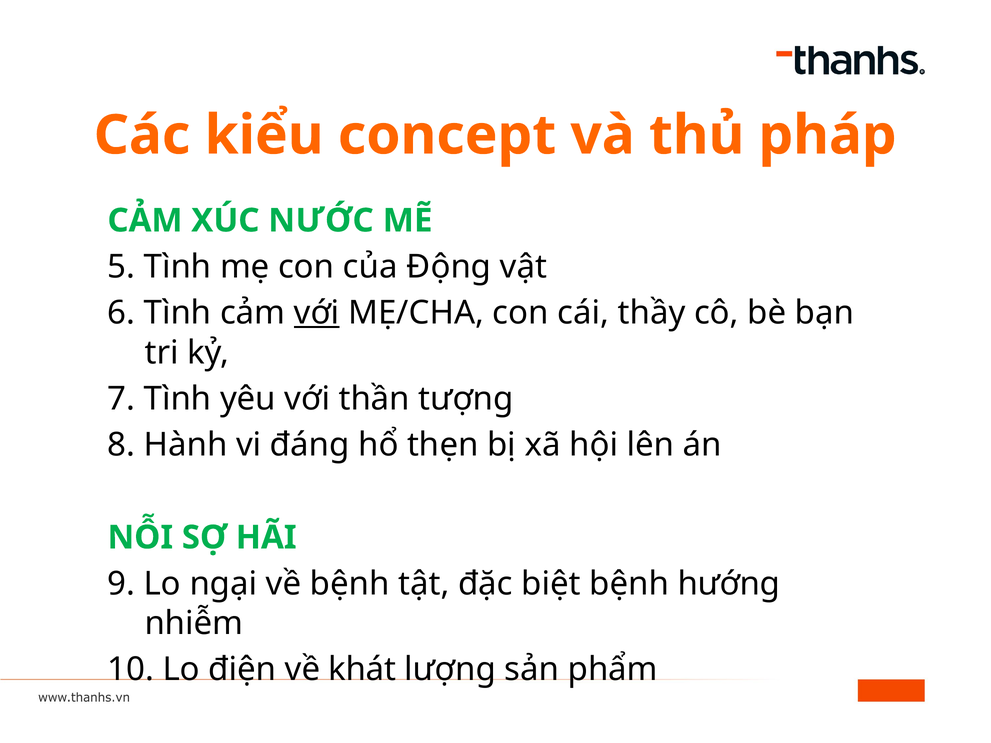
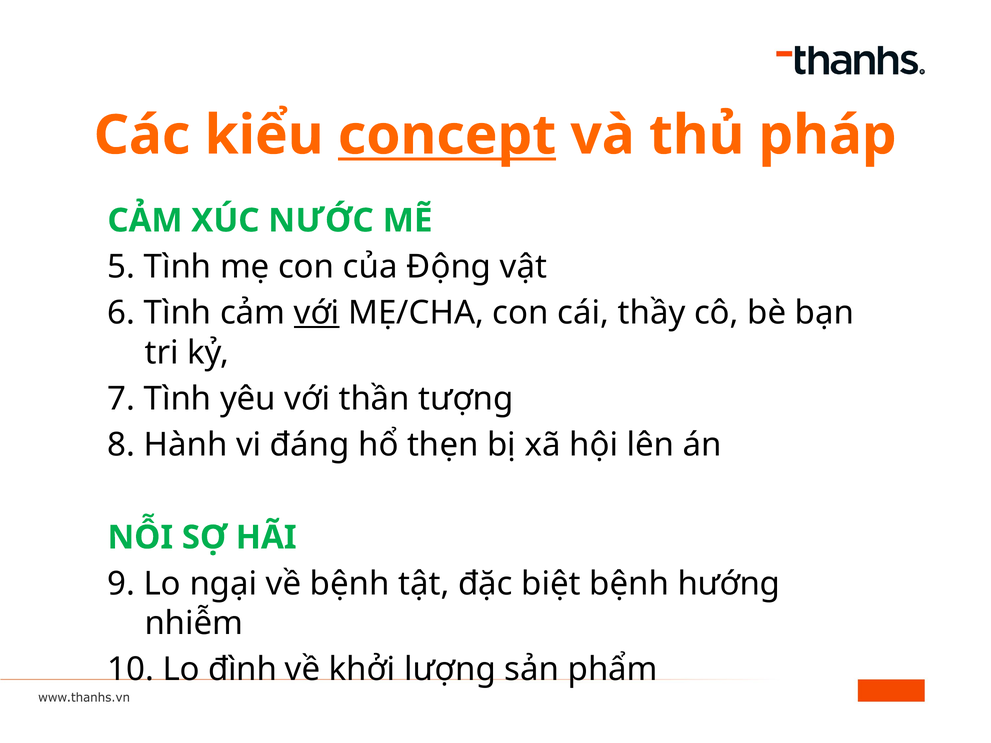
concept underline: none -> present
điện: điện -> đình
khát: khát -> khởi
